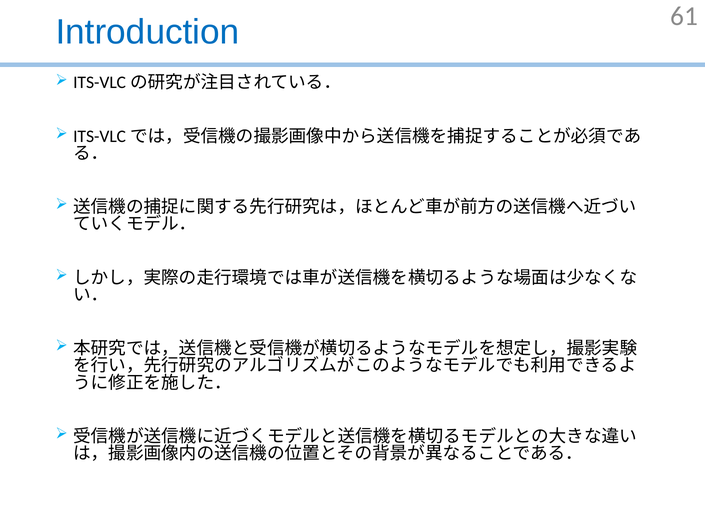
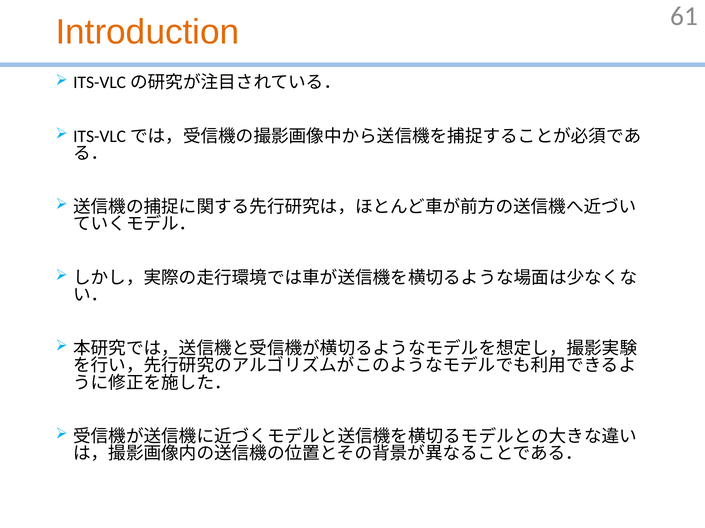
Introduction colour: blue -> orange
